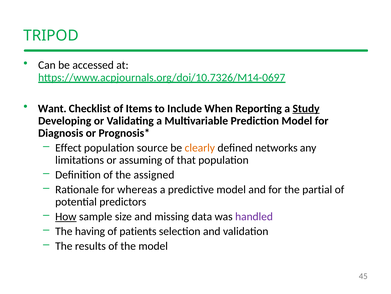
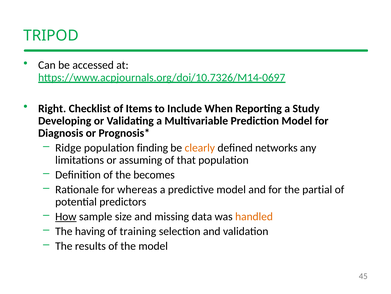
Want: Want -> Right
Study underline: present -> none
Effect: Effect -> Ridge
source: source -> finding
assigned: assigned -> becomes
handled colour: purple -> orange
patients: patients -> training
